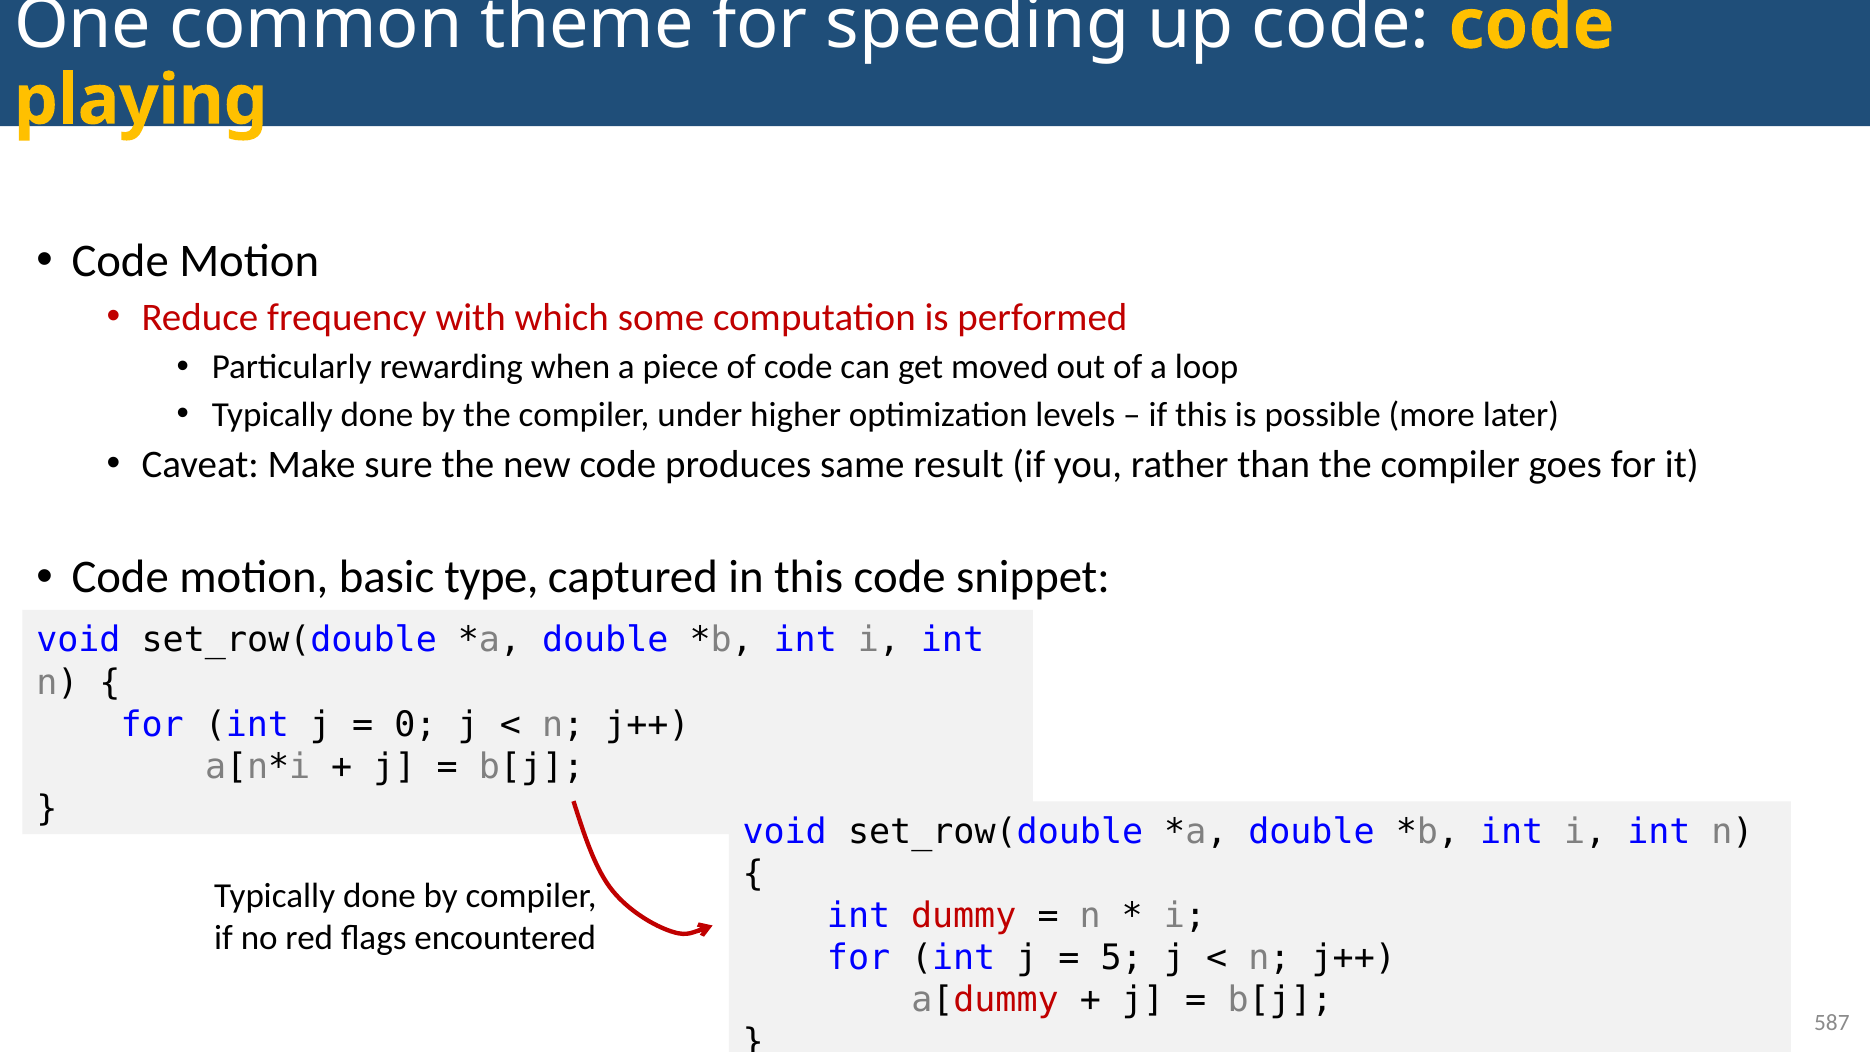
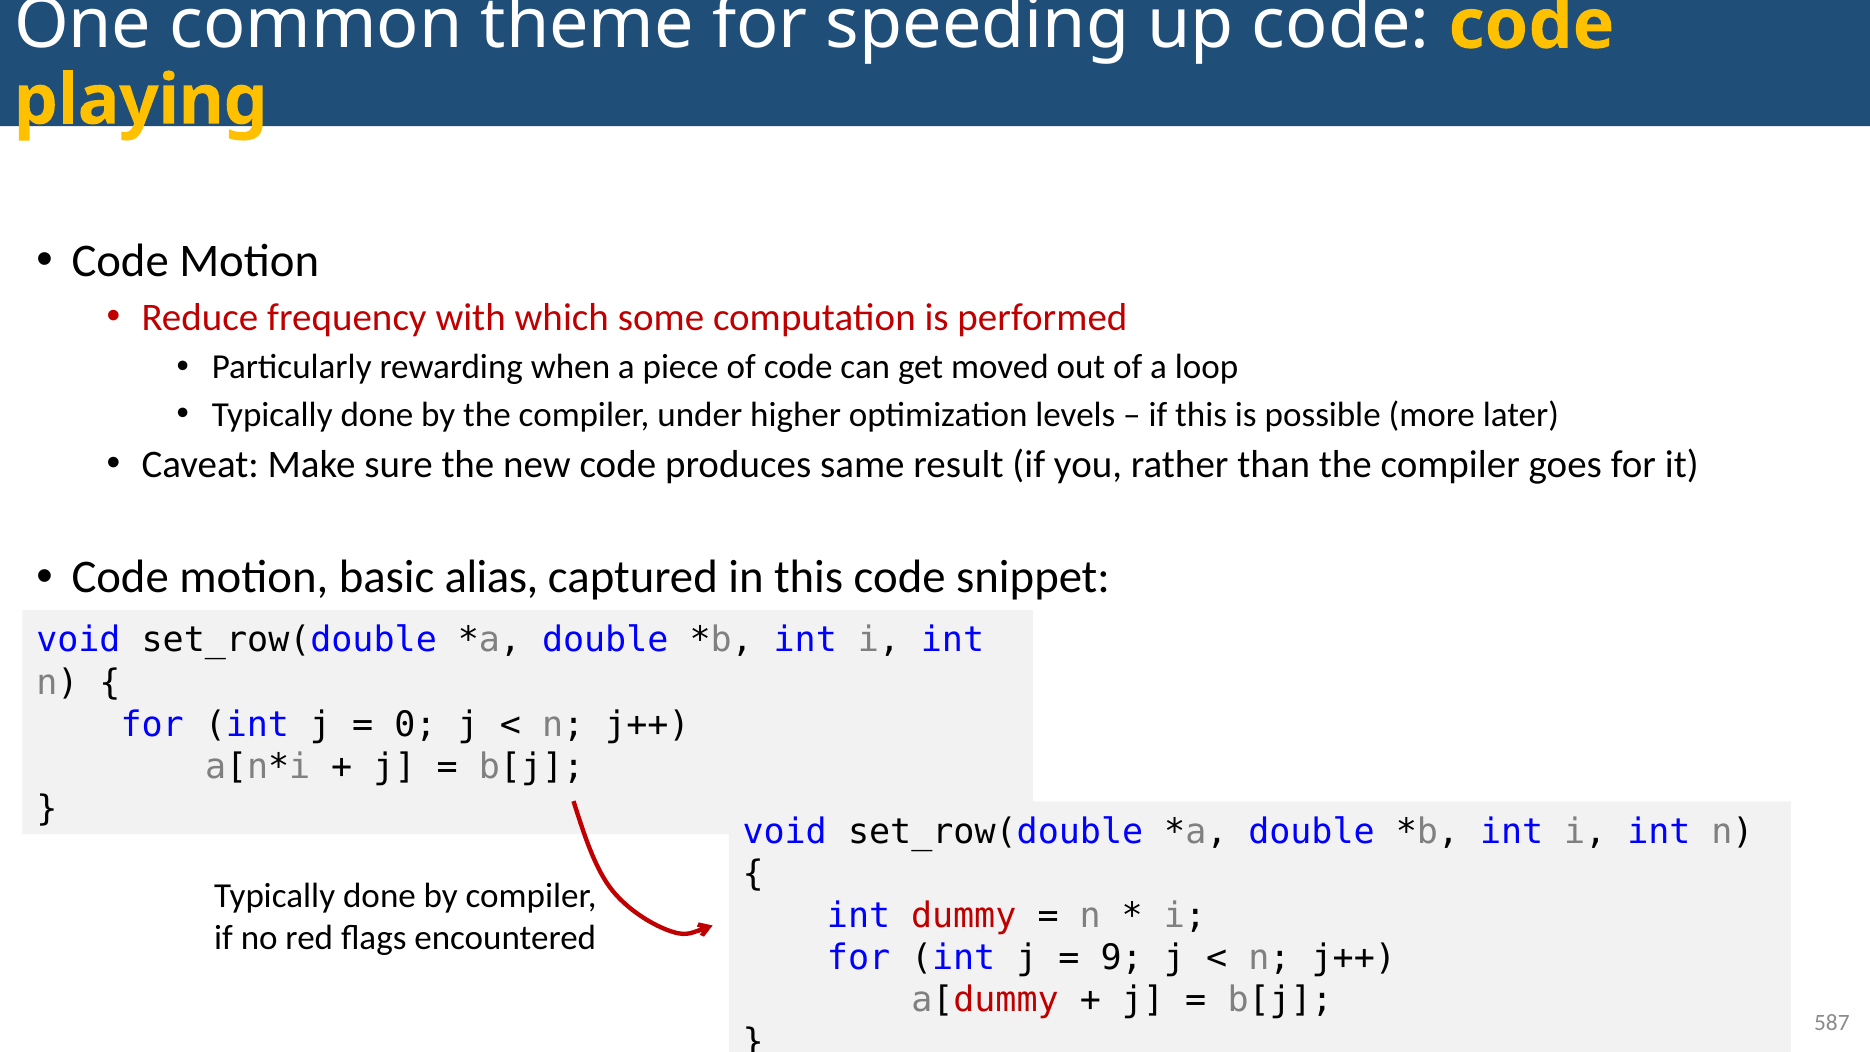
type: type -> alias
5: 5 -> 9
